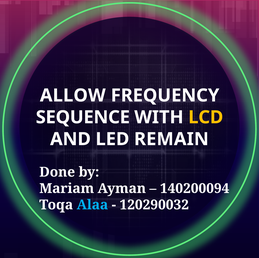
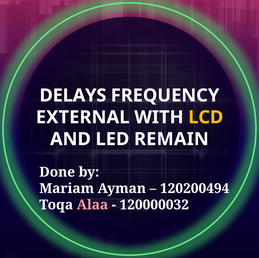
ALLOW: ALLOW -> DELAYS
SEQUENCE: SEQUENCE -> EXTERNAL
140200094: 140200094 -> 120200494
Alaa colour: light blue -> pink
120290032: 120290032 -> 120000032
